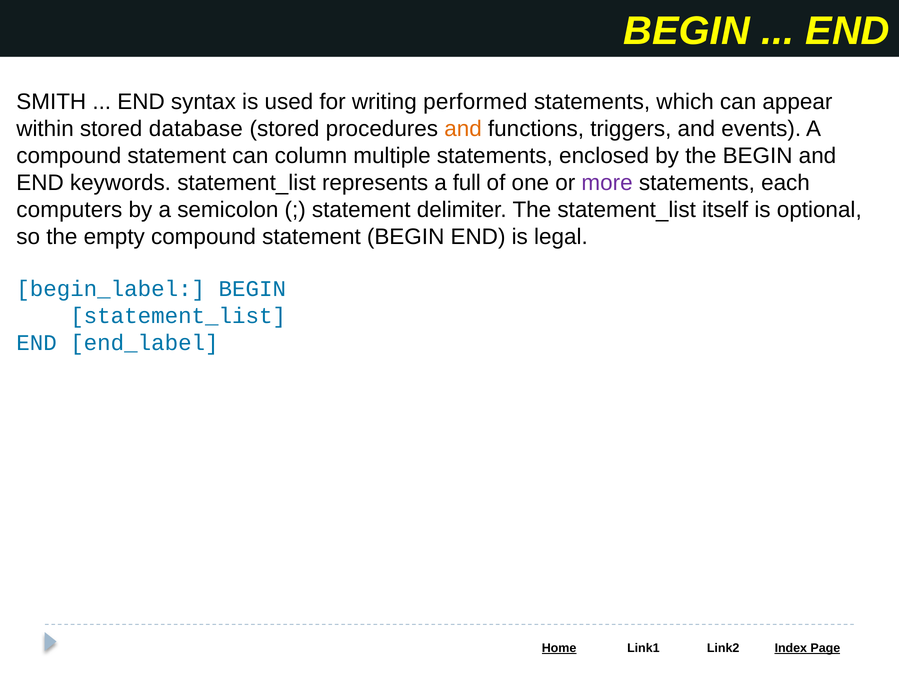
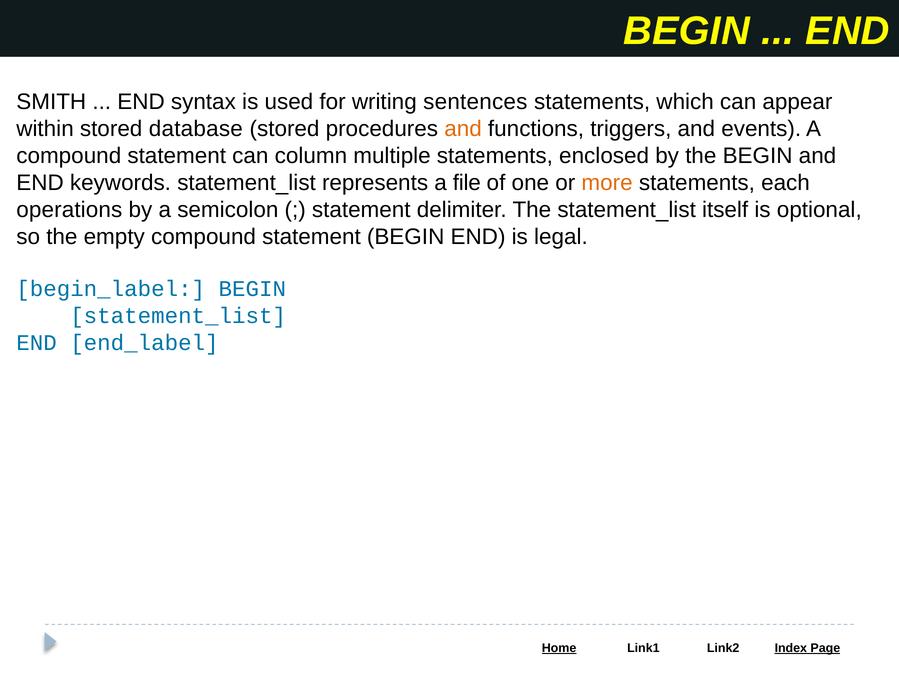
performed: performed -> sentences
full: full -> file
more colour: purple -> orange
computers: computers -> operations
